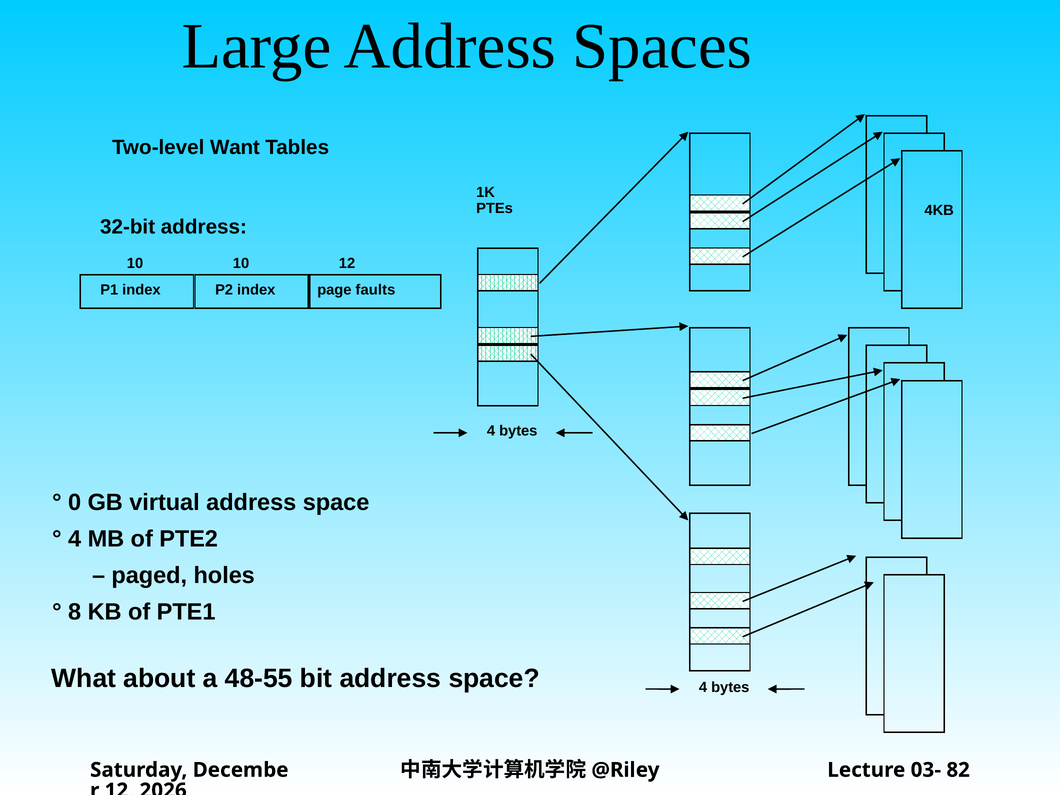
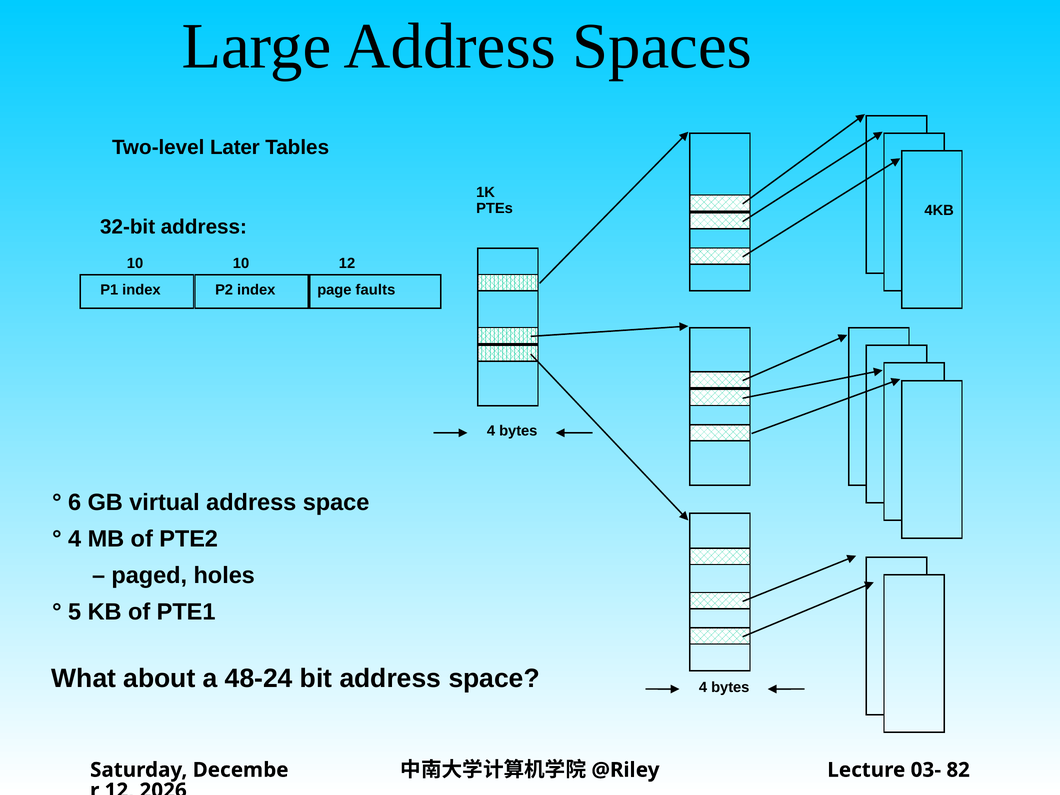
Want: Want -> Later
0: 0 -> 6
8: 8 -> 5
48-55: 48-55 -> 48-24
